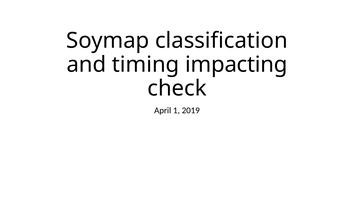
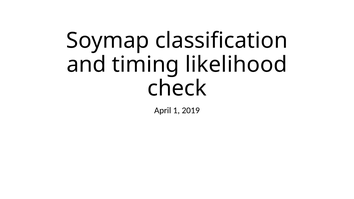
impacting: impacting -> likelihood
